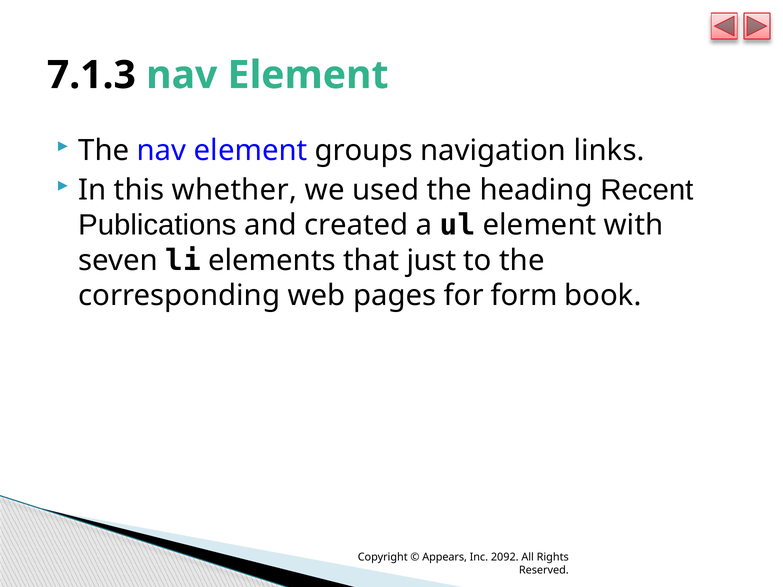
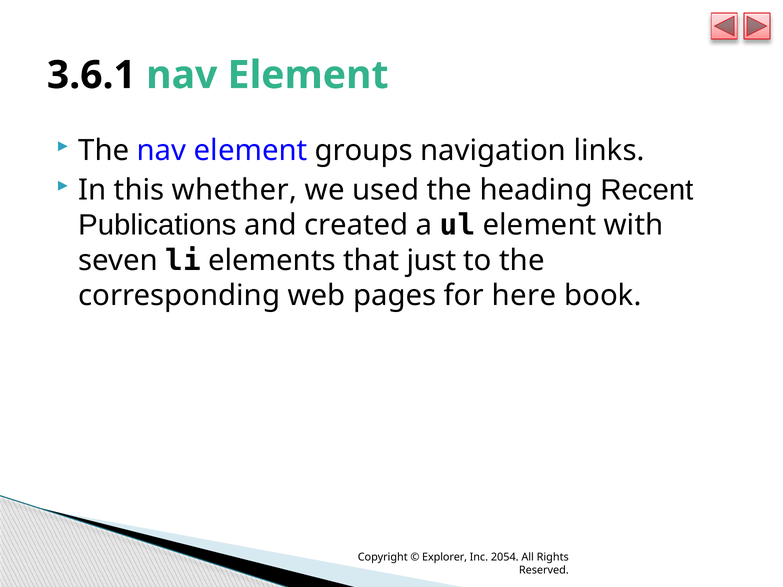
7.1.3: 7.1.3 -> 3.6.1
form: form -> here
Appears: Appears -> Explorer
2092: 2092 -> 2054
